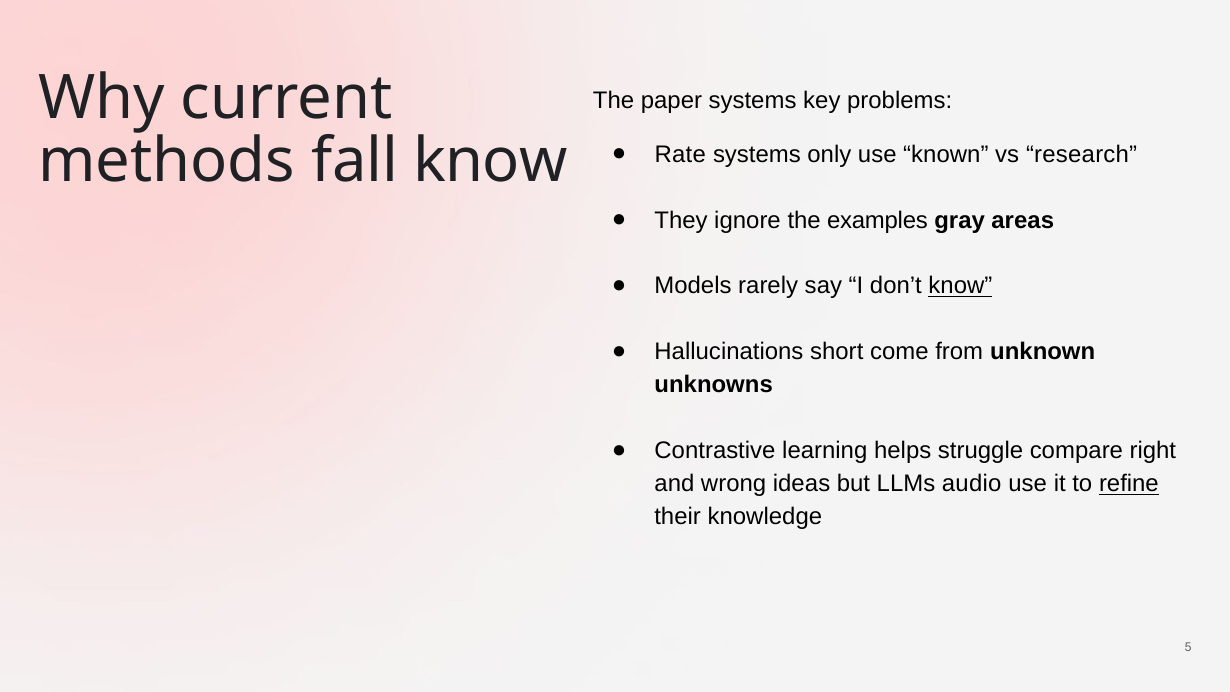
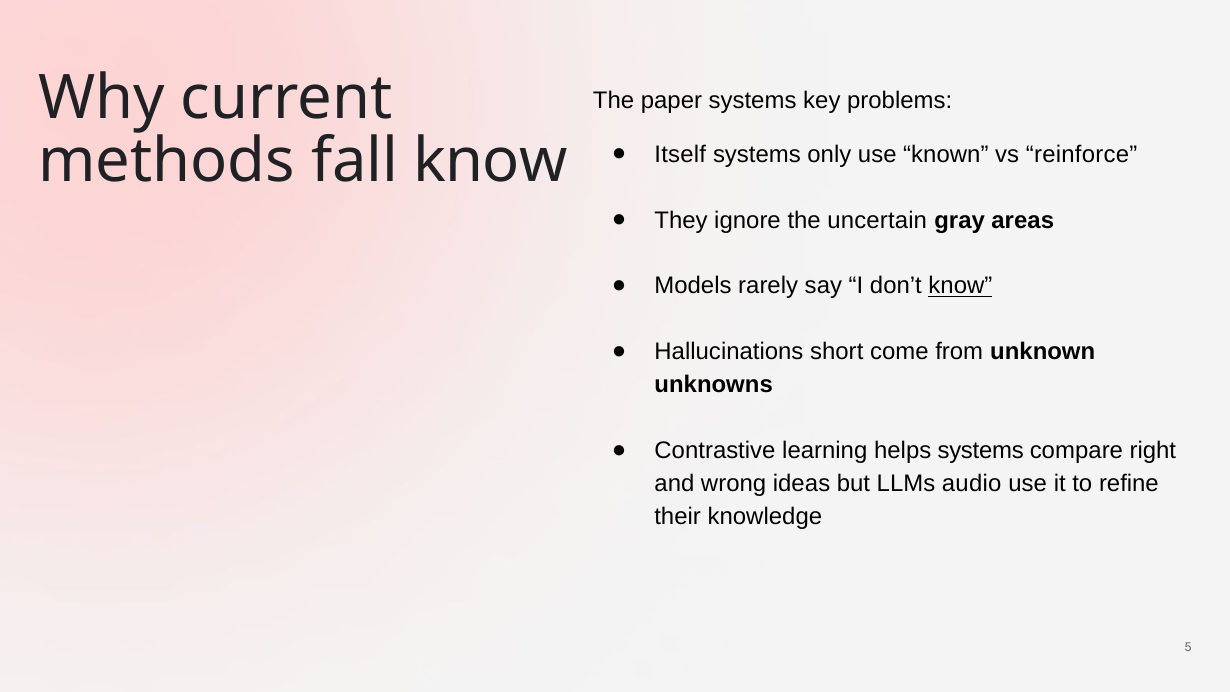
Rate: Rate -> Itself
research: research -> reinforce
examples: examples -> uncertain
helps struggle: struggle -> systems
refine underline: present -> none
